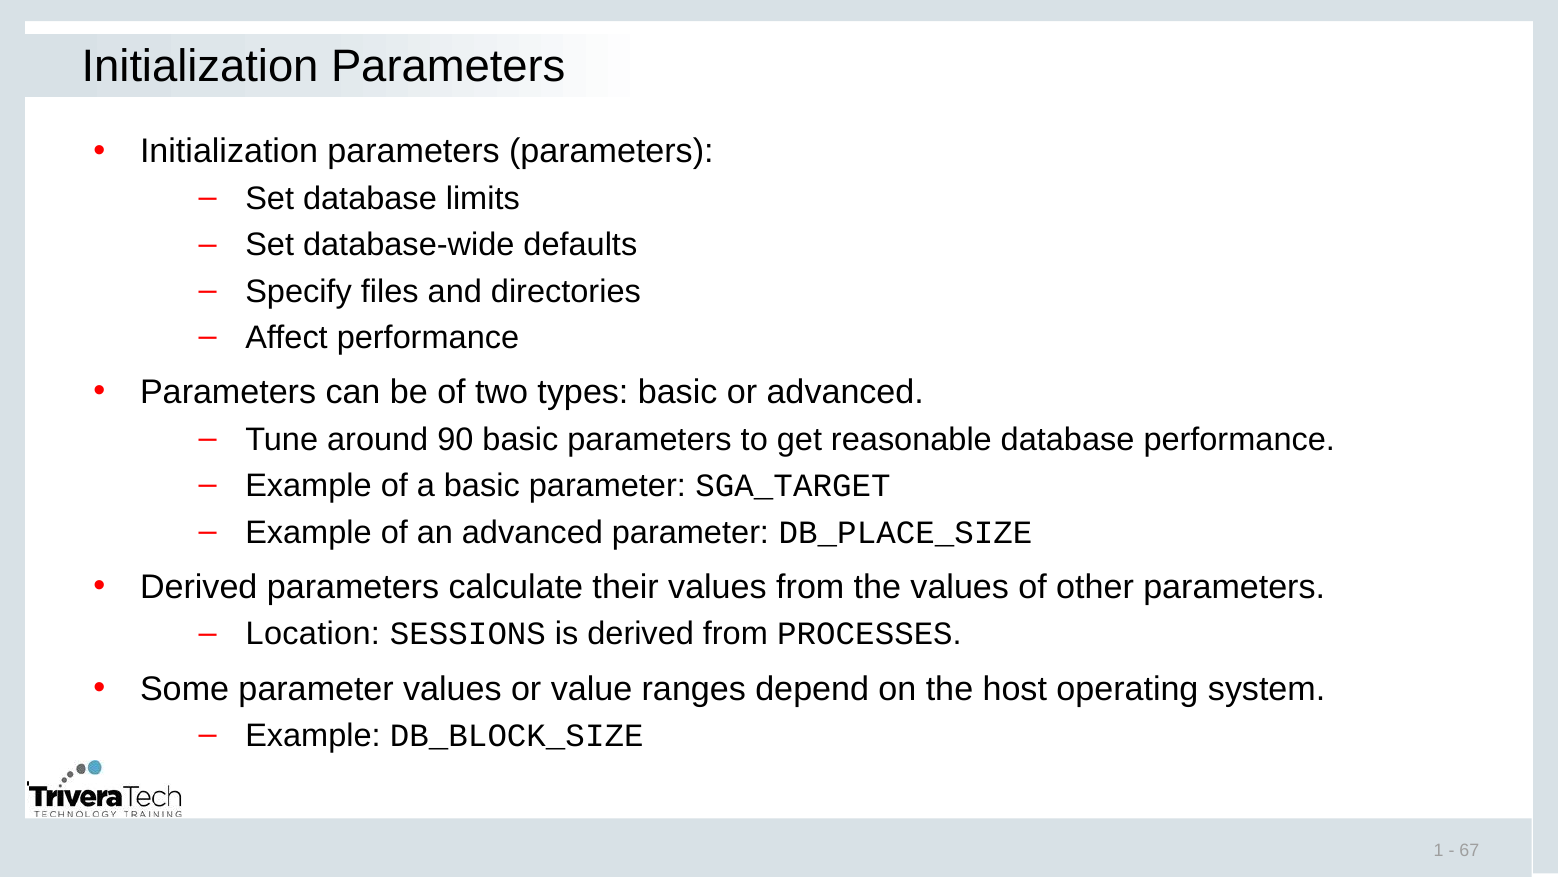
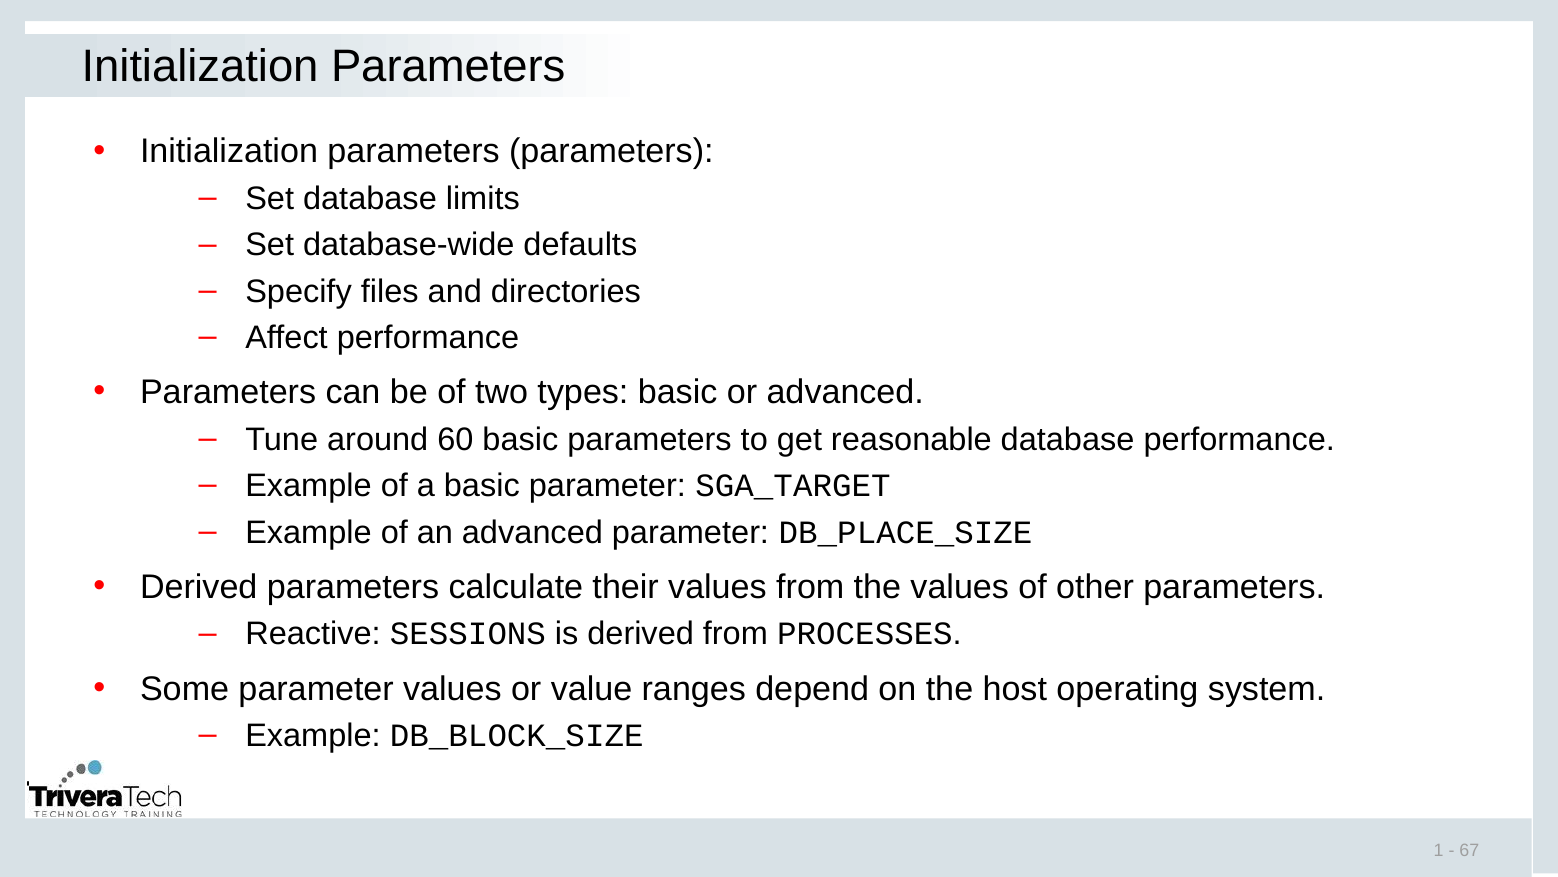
90: 90 -> 60
Location: Location -> Reactive
